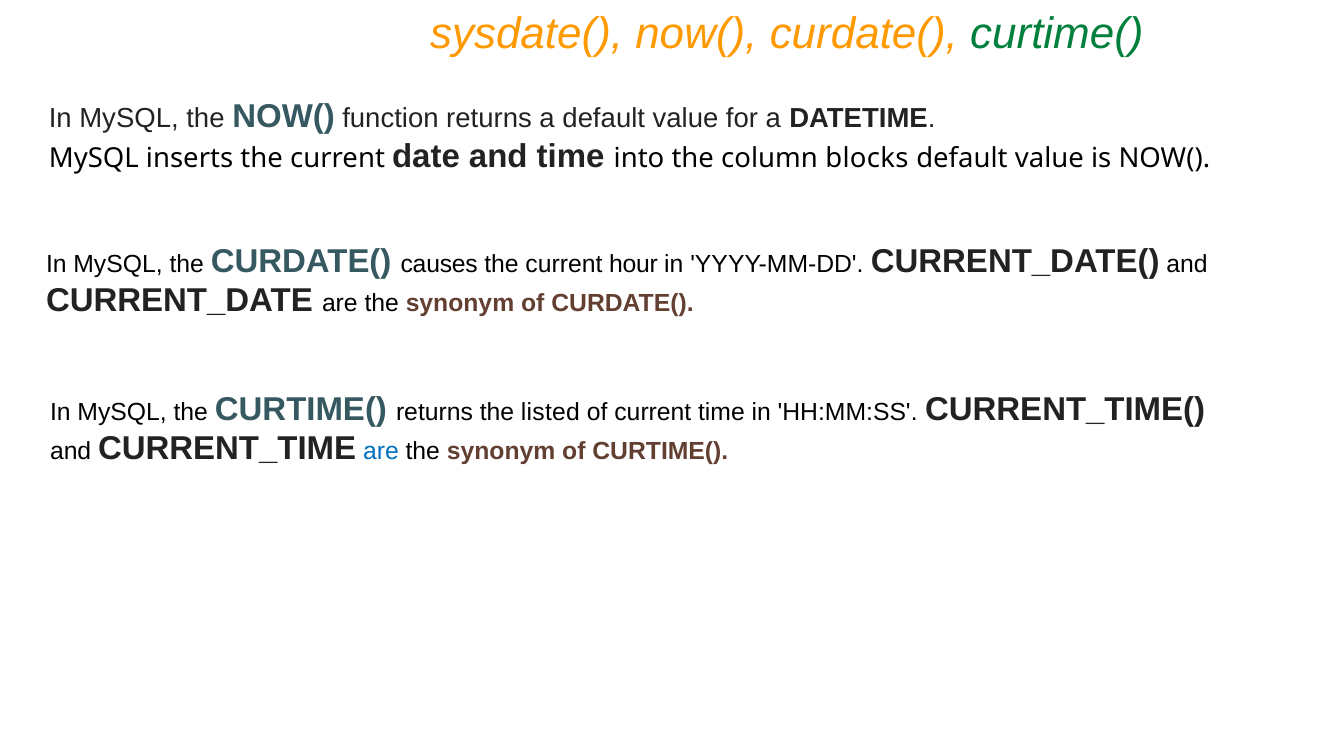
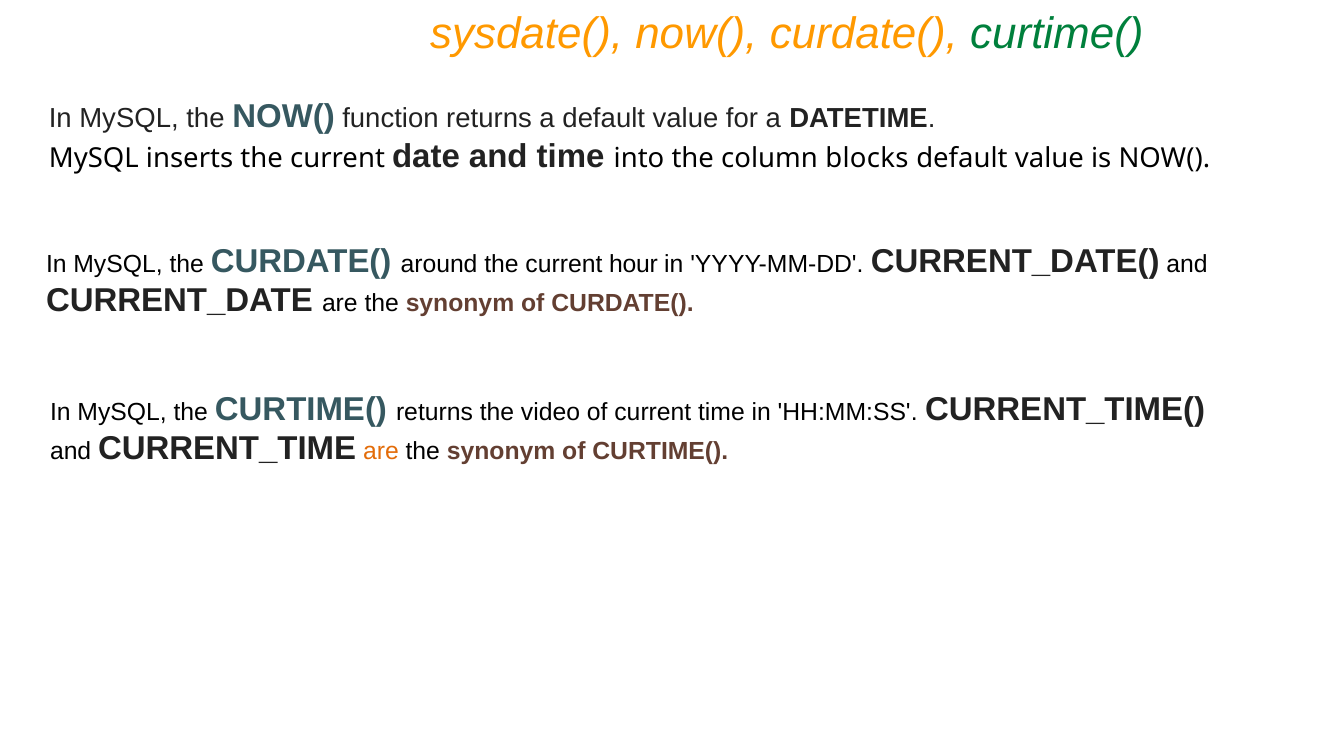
causes: causes -> around
listed: listed -> video
are at (381, 452) colour: blue -> orange
